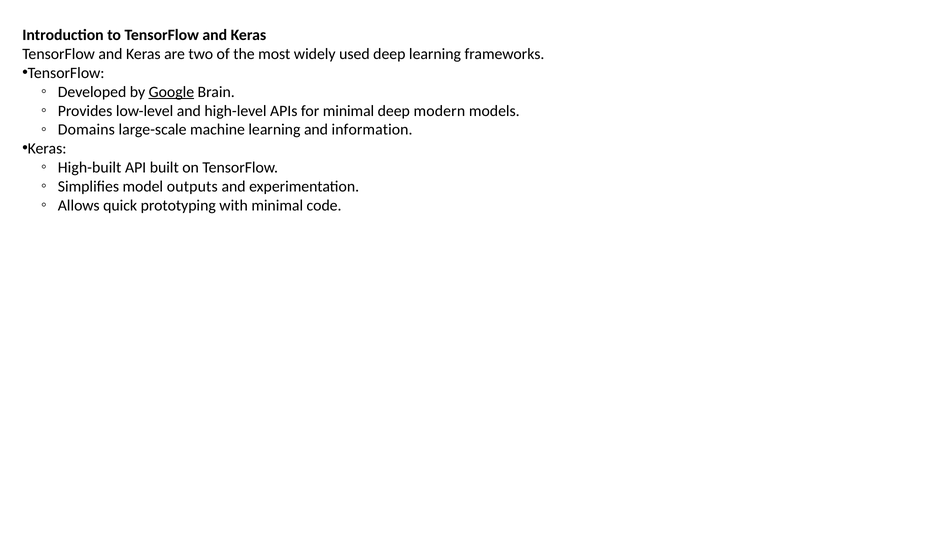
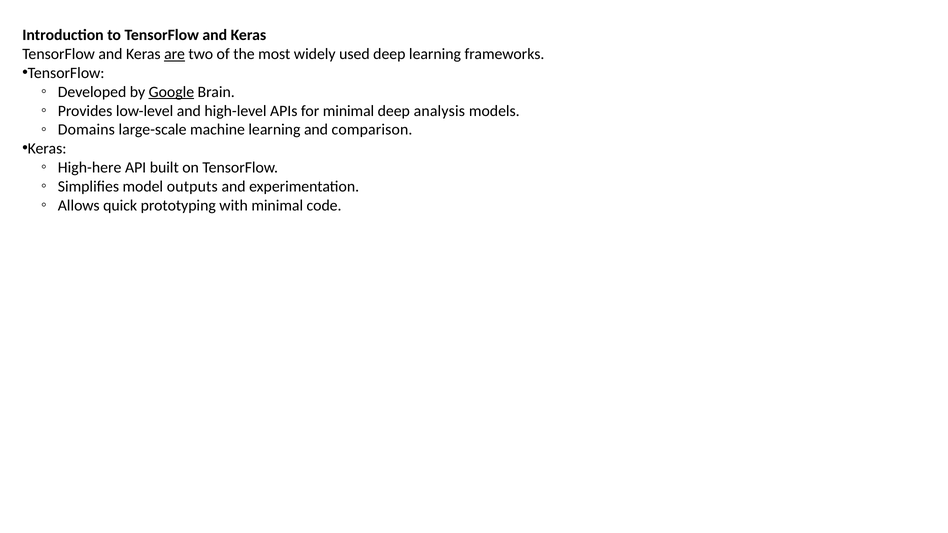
are underline: none -> present
modern: modern -> analysis
information: information -> comparison
High-built: High-built -> High-here
